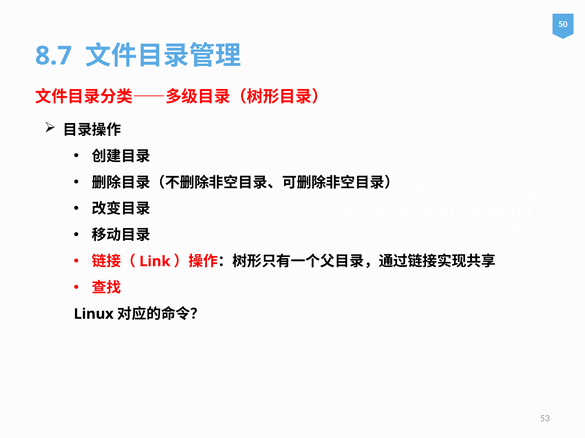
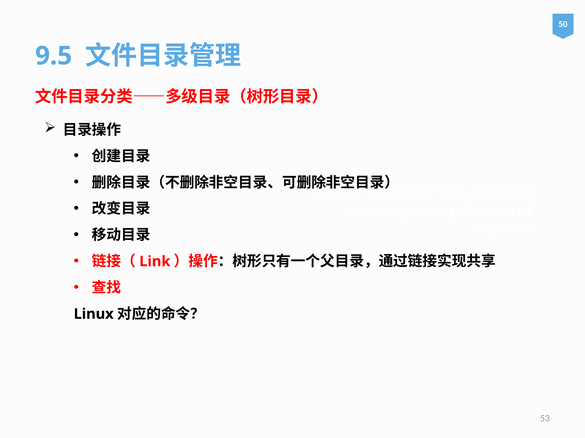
8.7: 8.7 -> 9.5
